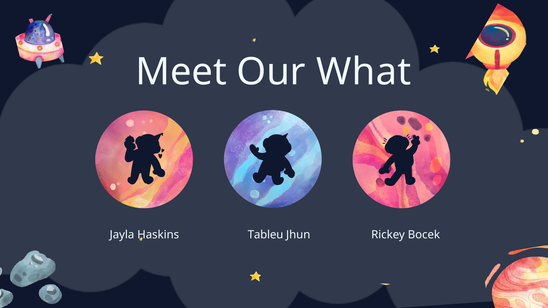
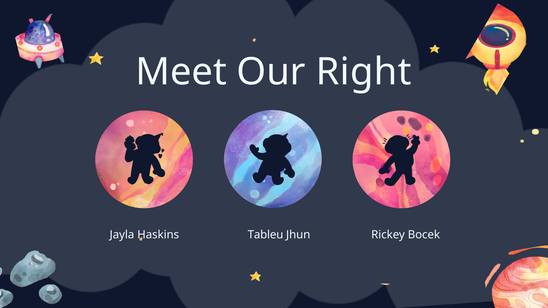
What: What -> Right
